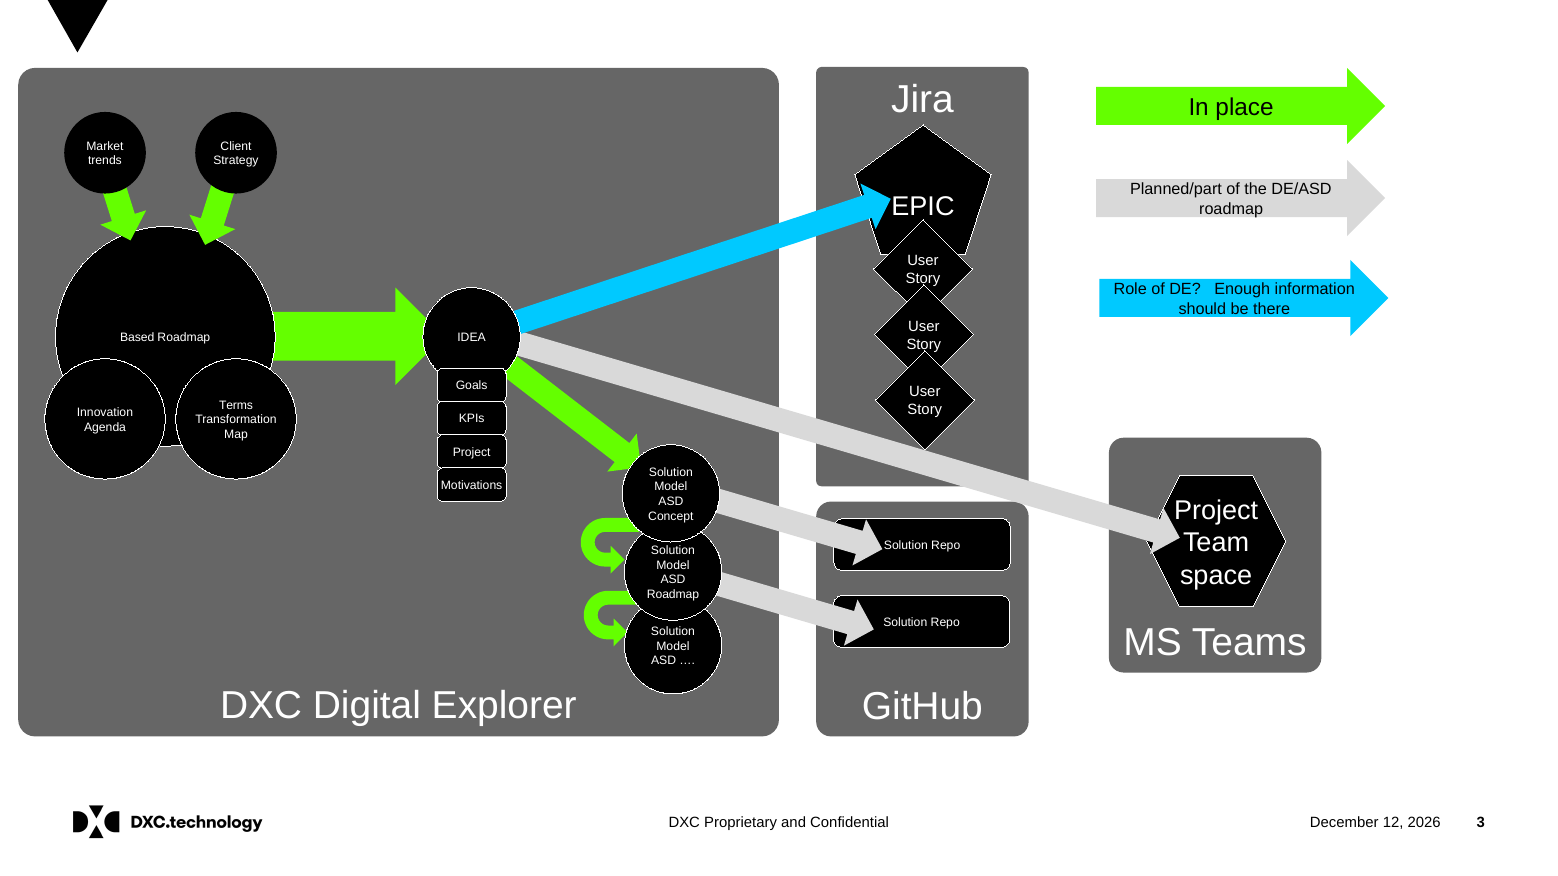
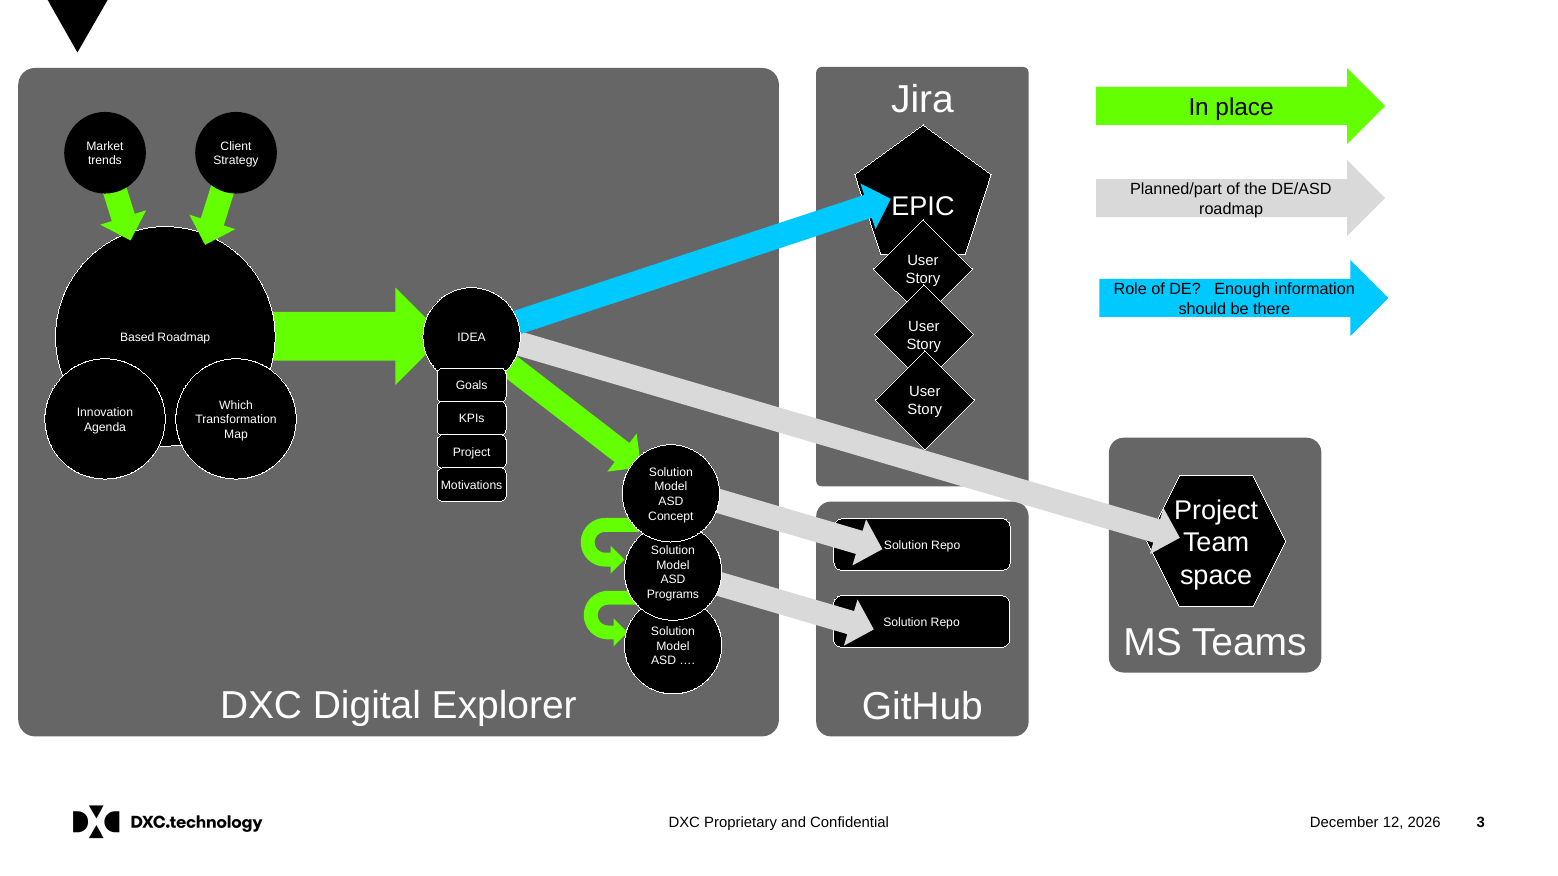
Terms: Terms -> Which
Roadmap at (673, 595): Roadmap -> Programs
